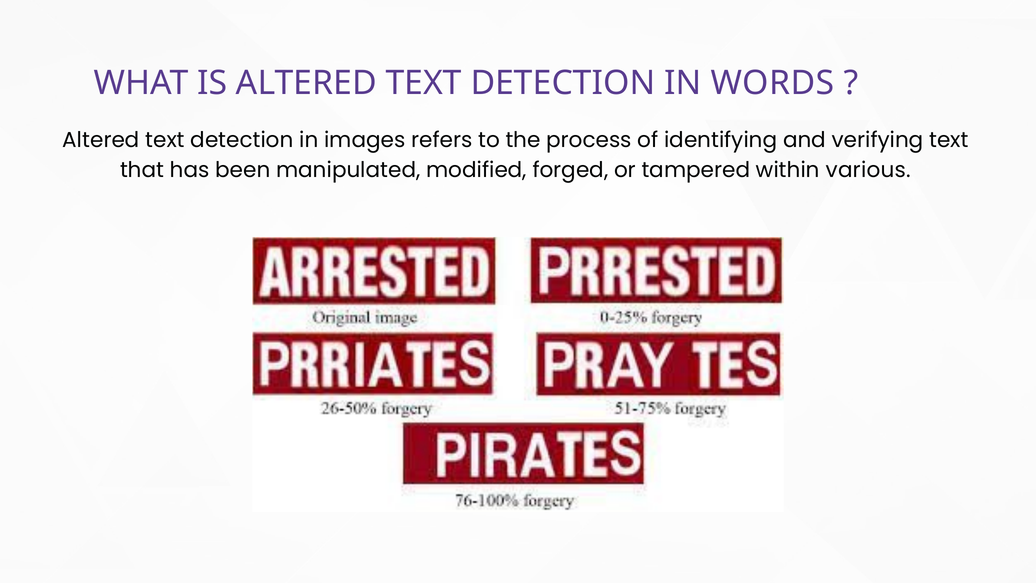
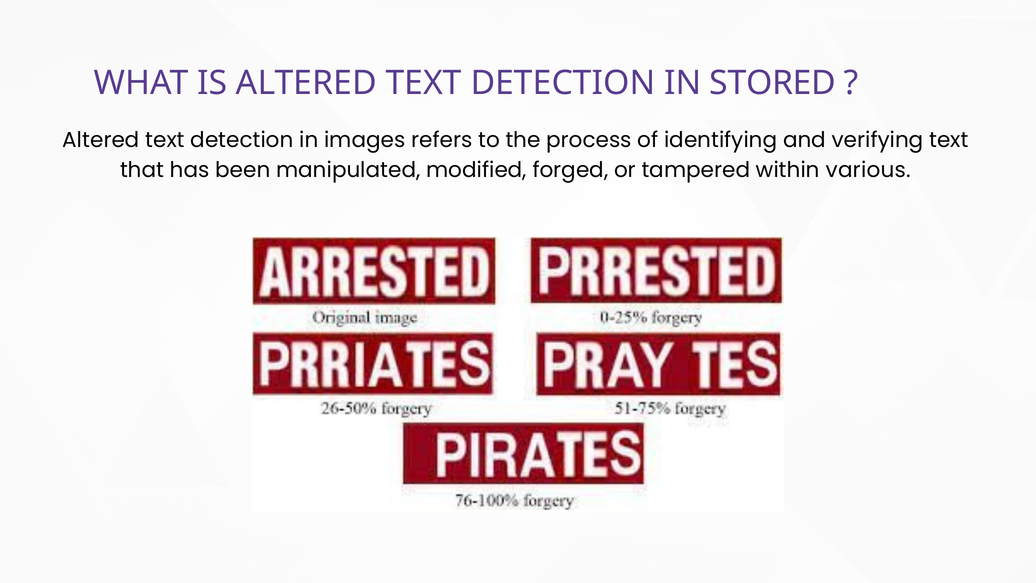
WORDS: WORDS -> STORED
